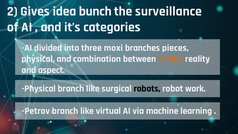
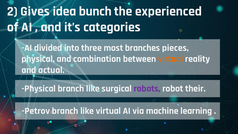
surveillance: surveillance -> experienced
moxi: moxi -> most
aspect: aspect -> actual
robots colour: black -> purple
work: work -> their
